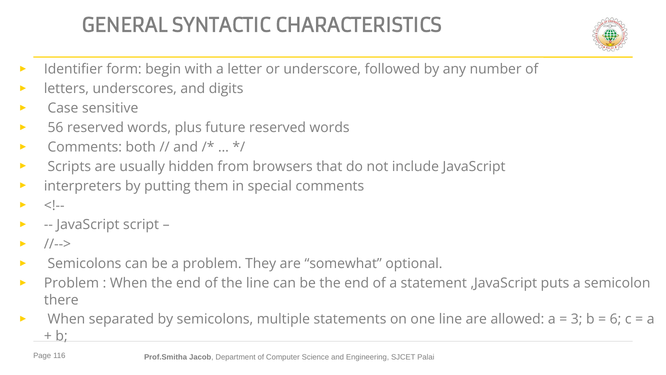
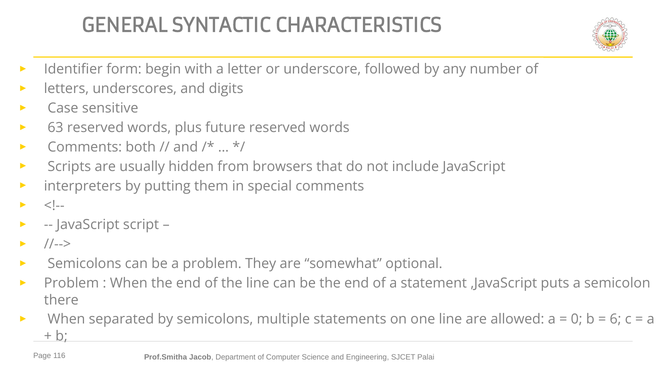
56: 56 -> 63
3: 3 -> 0
